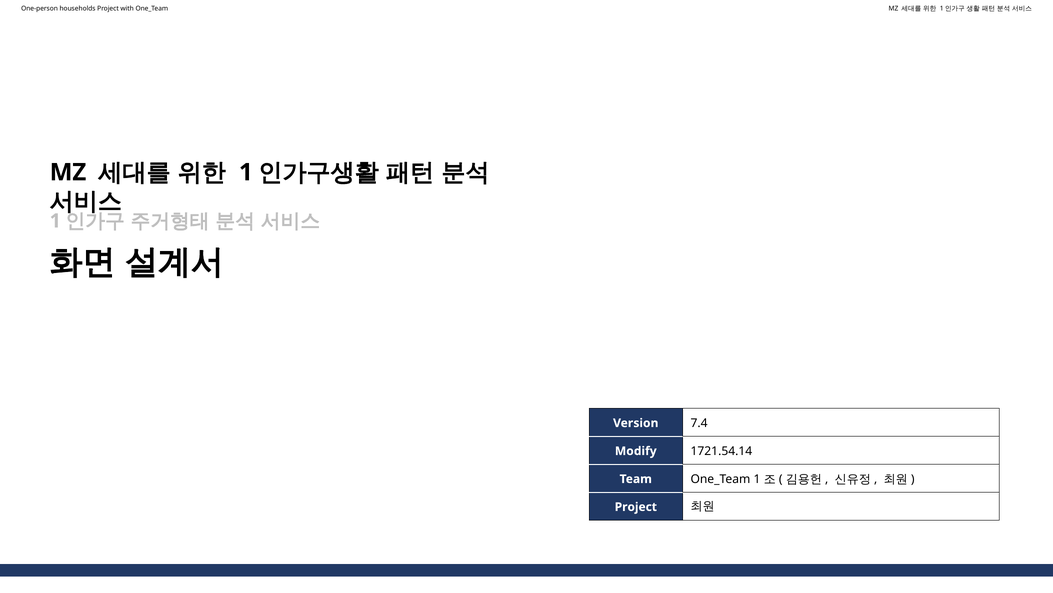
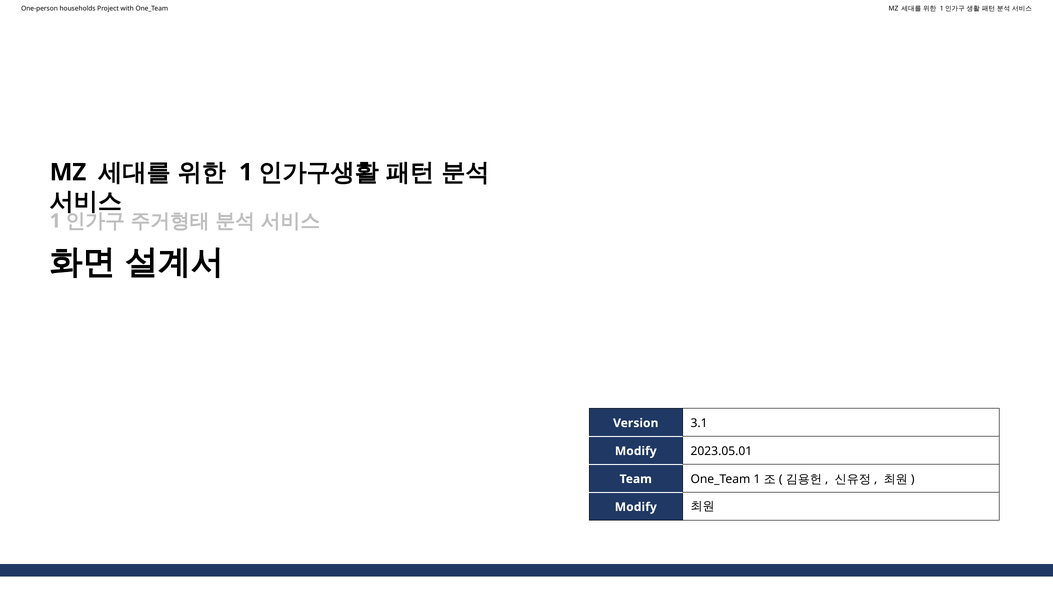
7.4: 7.4 -> 3.1
1721.54.14: 1721.54.14 -> 2023.05.01
Project at (636, 506): Project -> Modify
